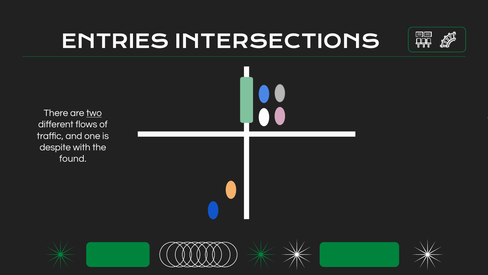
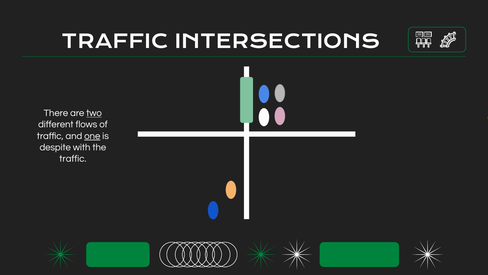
ENTRIES at (115, 42): ENTRIES -> TRAFFIC
one underline: none -> present
found at (73, 158): found -> traffic
